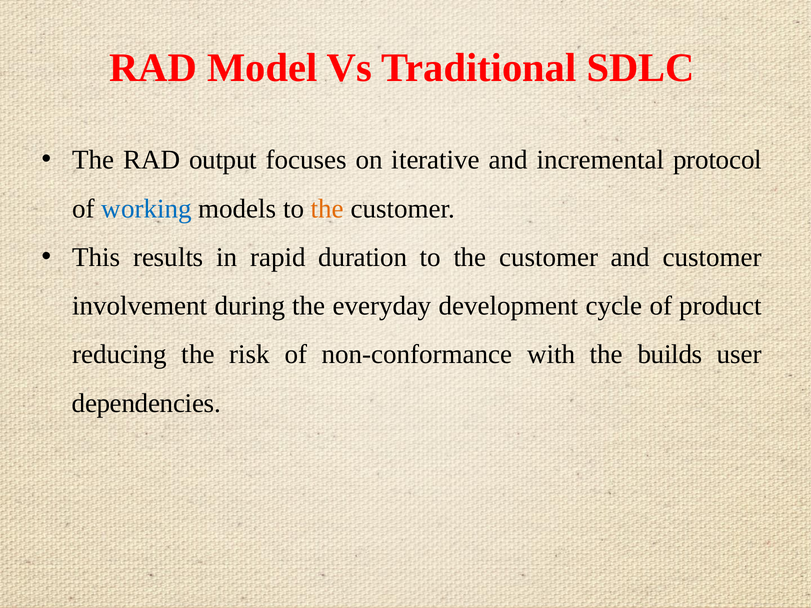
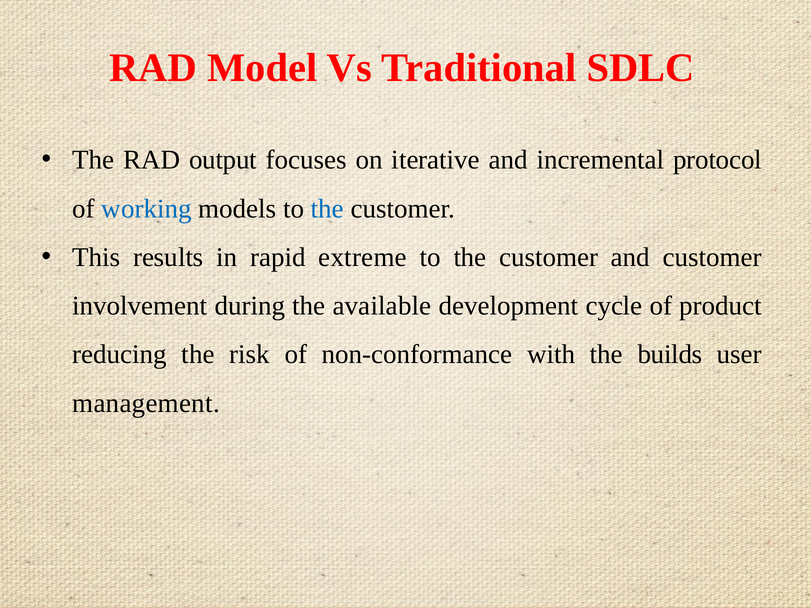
the at (327, 209) colour: orange -> blue
duration: duration -> extreme
everyday: everyday -> available
dependencies: dependencies -> management
